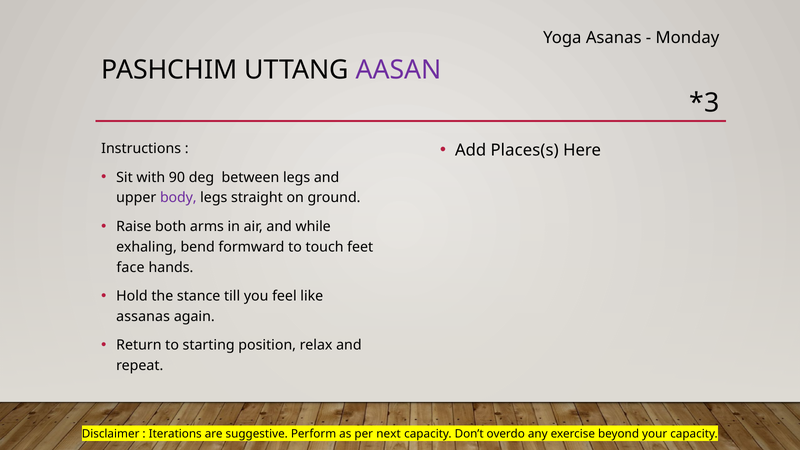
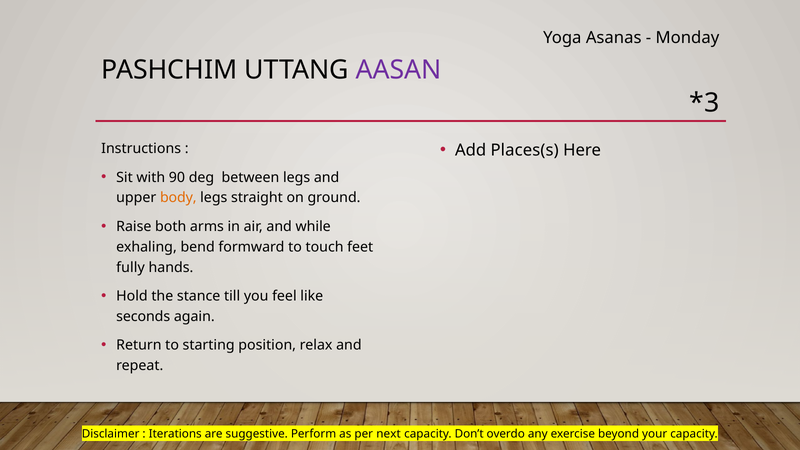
body colour: purple -> orange
face: face -> fully
assanas: assanas -> seconds
